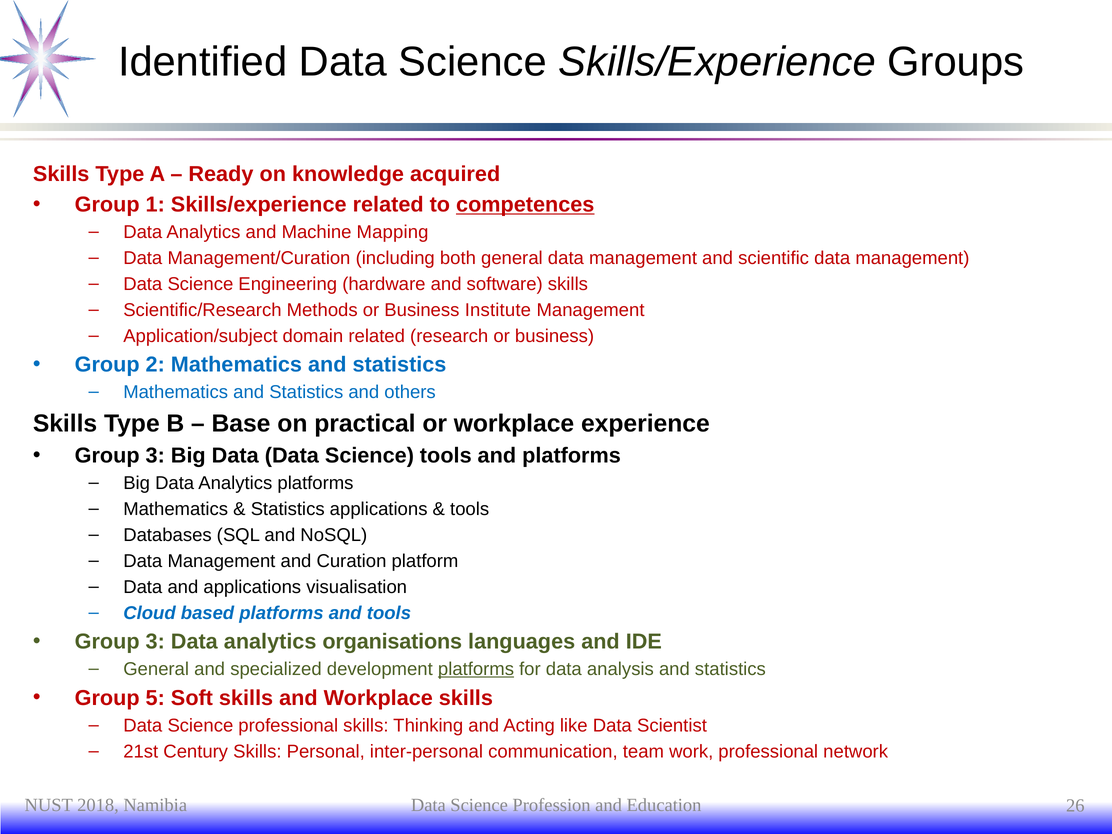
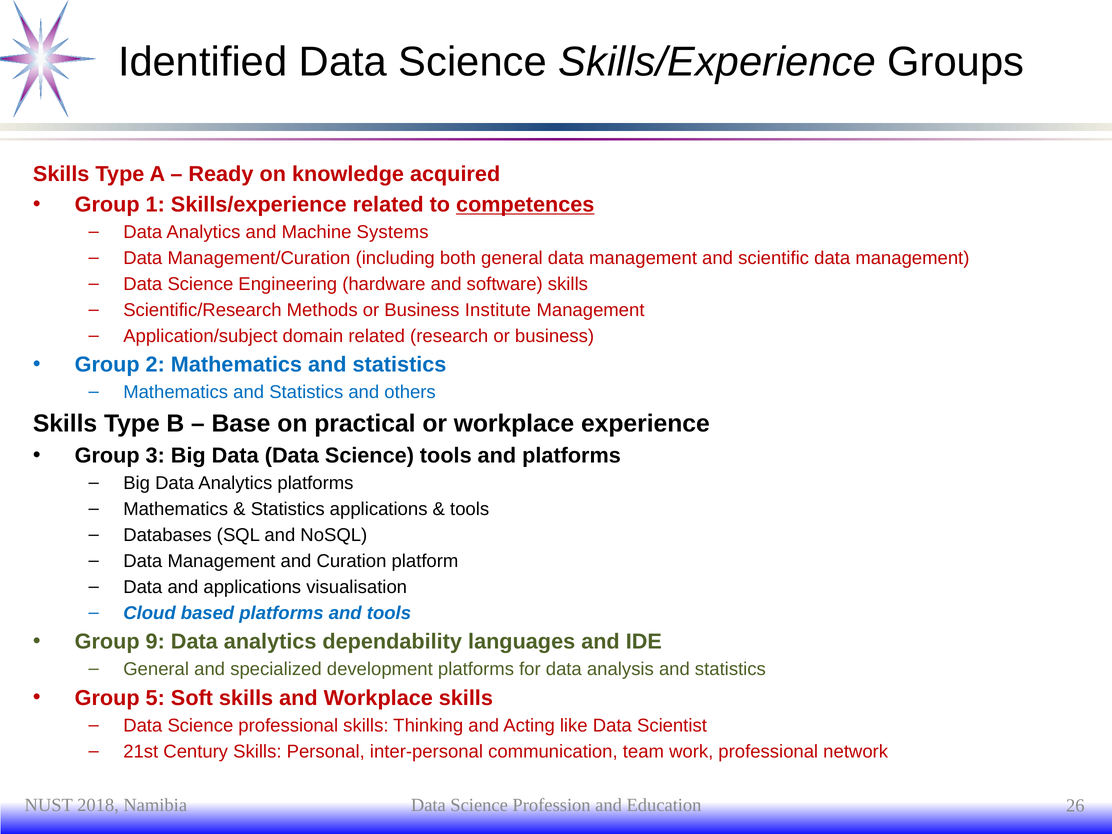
Mapping: Mapping -> Systems
3 at (155, 642): 3 -> 9
organisations: organisations -> dependability
platforms at (476, 669) underline: present -> none
